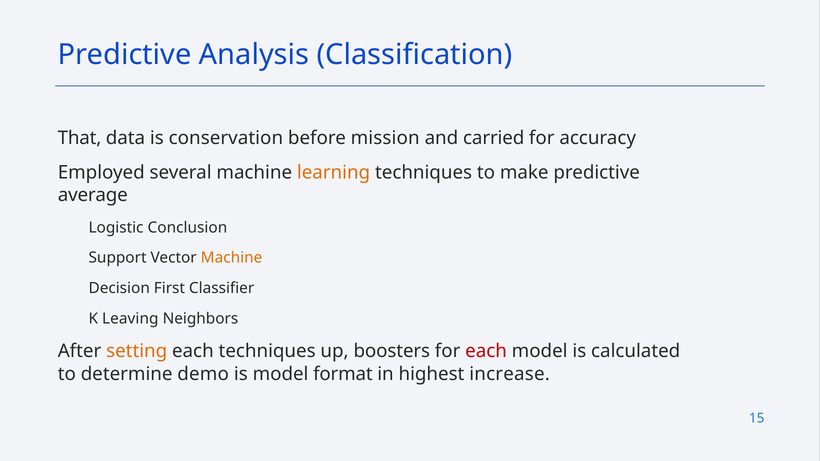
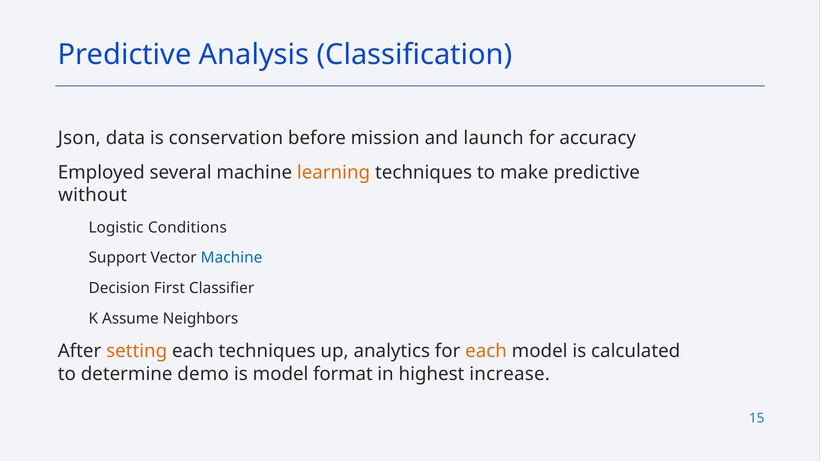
That: That -> Json
carried: carried -> launch
average: average -> without
Conclusion: Conclusion -> Conditions
Machine at (232, 258) colour: orange -> blue
Leaving: Leaving -> Assume
boosters: boosters -> analytics
each at (486, 351) colour: red -> orange
